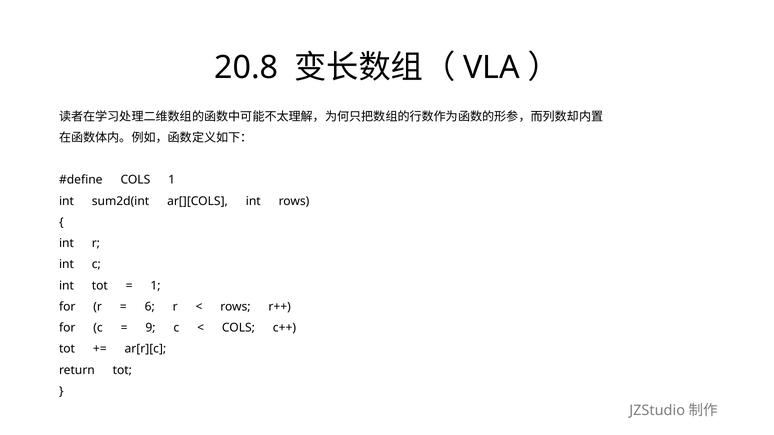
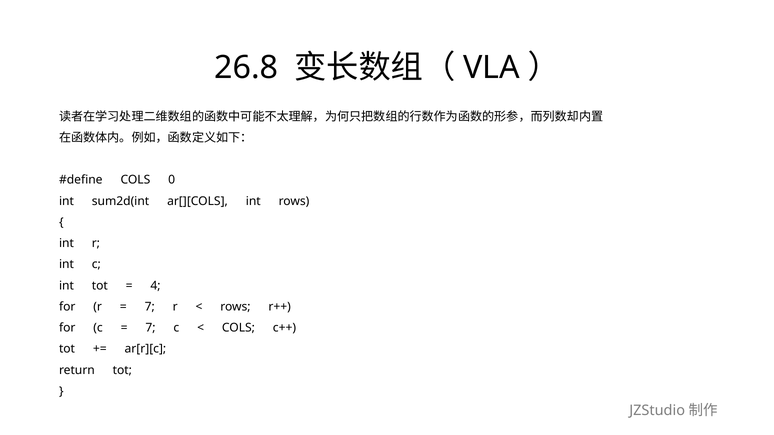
20.8: 20.8 -> 26.8
COLS 1: 1 -> 0
1 at (156, 286): 1 -> 4
6 at (150, 307): 6 -> 7
9 at (150, 328): 9 -> 7
